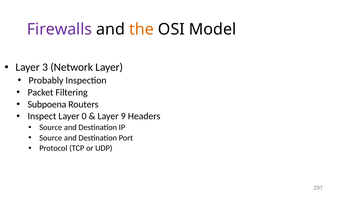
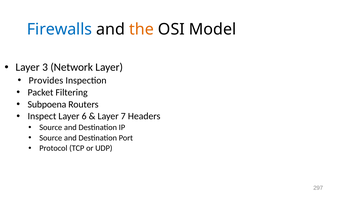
Firewalls colour: purple -> blue
Probably: Probably -> Provides
0: 0 -> 6
9: 9 -> 7
